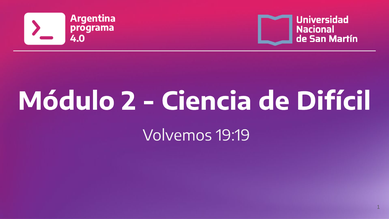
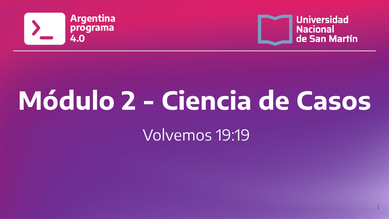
Difícil: Difícil -> Casos
